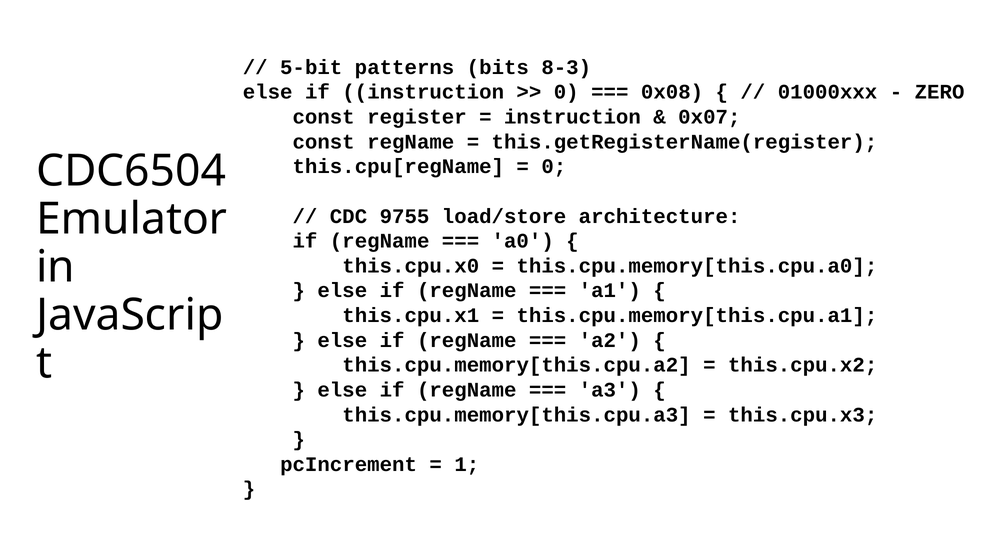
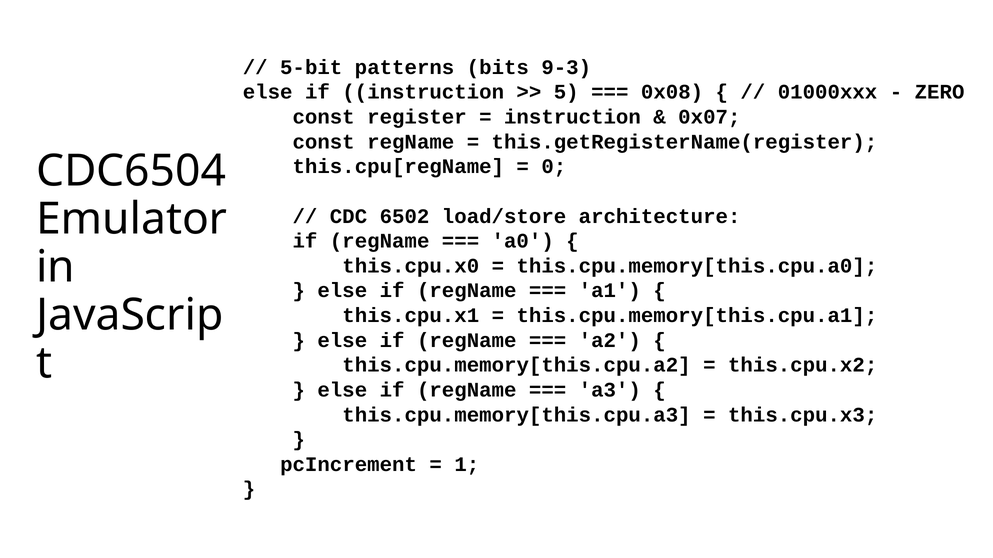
8-3: 8-3 -> 9-3
0 at (566, 92): 0 -> 5
9755: 9755 -> 6502
